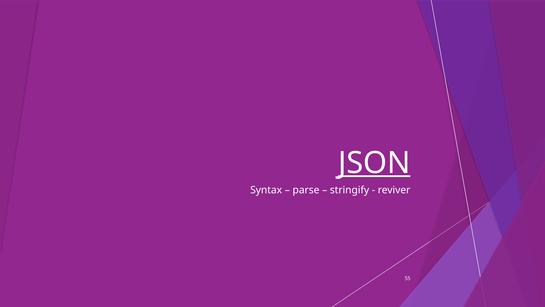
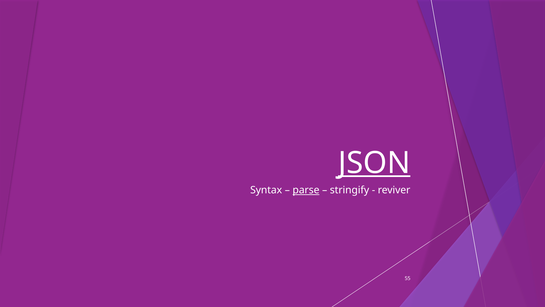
parse underline: none -> present
